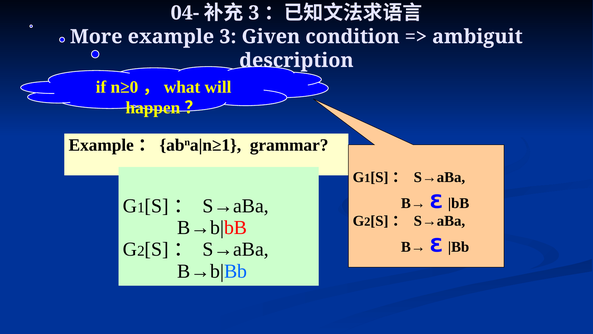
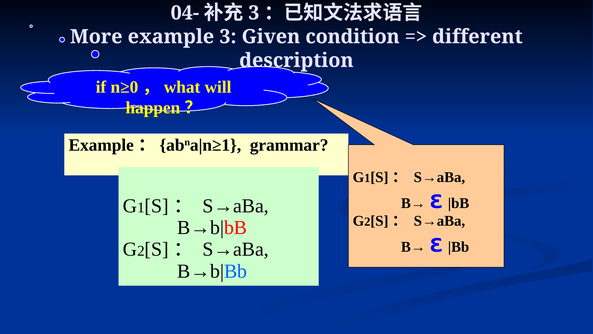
ambiguit: ambiguit -> different
